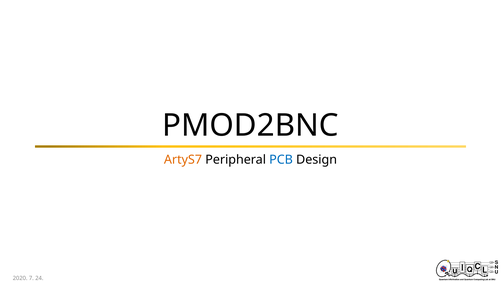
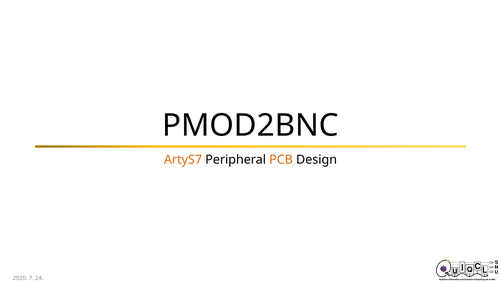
PCB colour: blue -> orange
